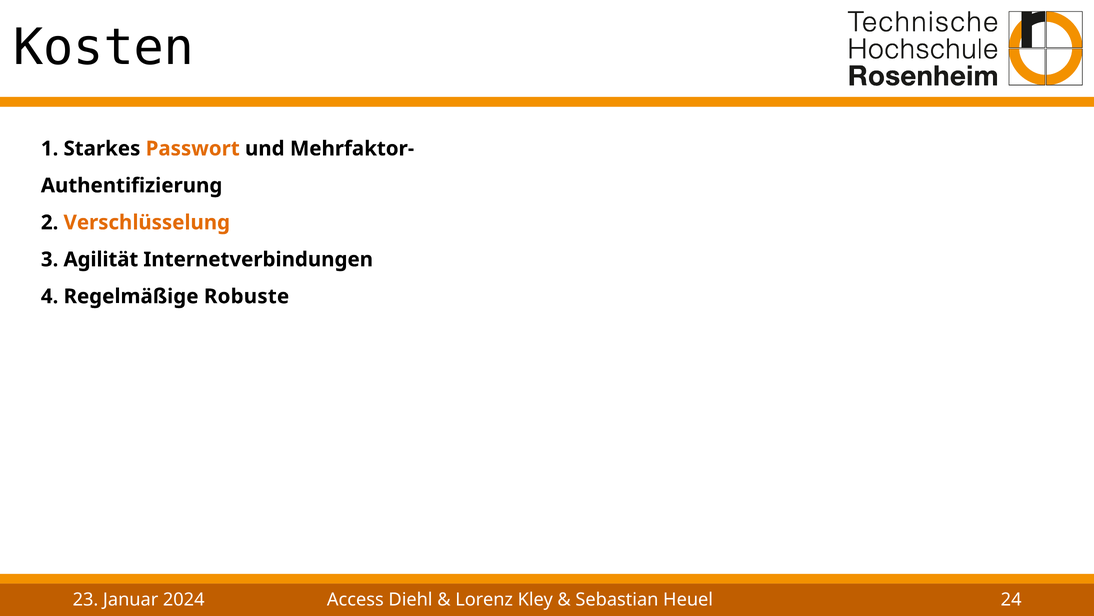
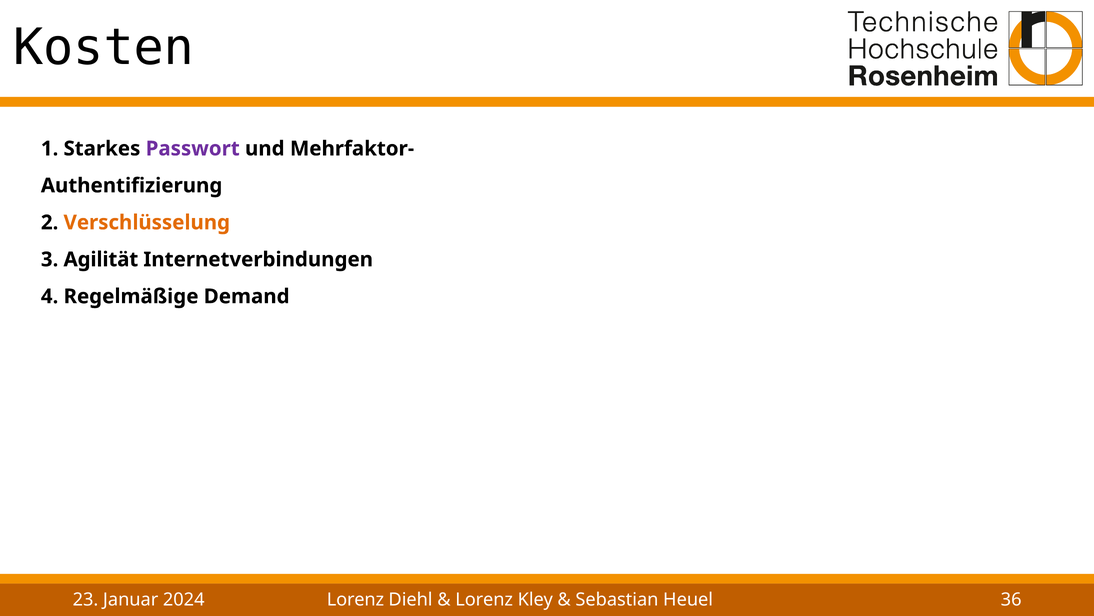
Passwort colour: orange -> purple
Robuste: Robuste -> Demand
Access at (355, 599): Access -> Lorenz
24: 24 -> 36
